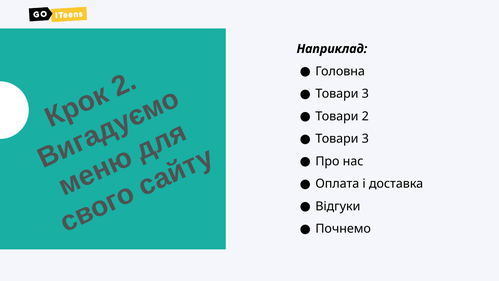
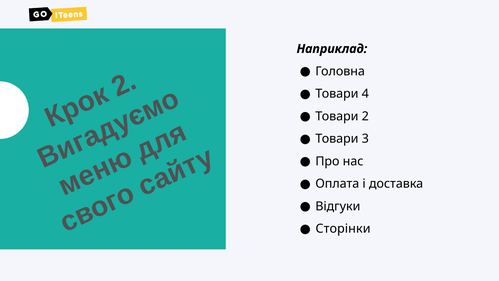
3 at (365, 94): 3 -> 4
Почнемо: Почнемо -> Сторінки
